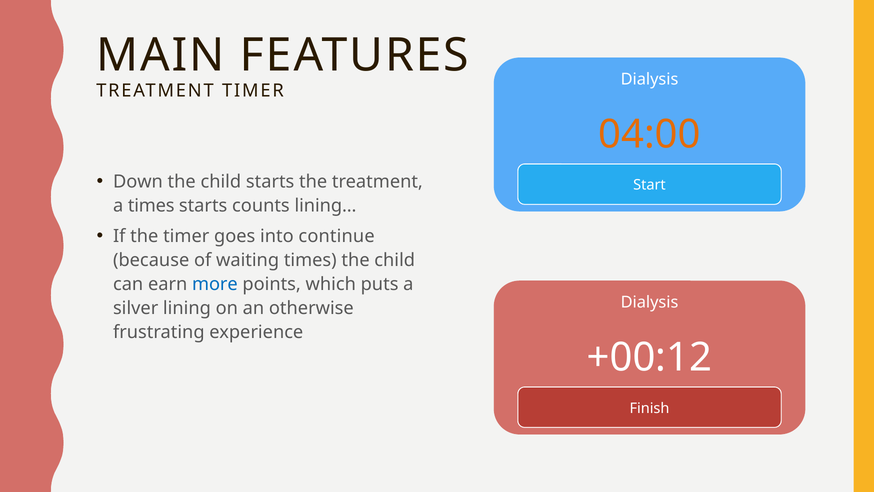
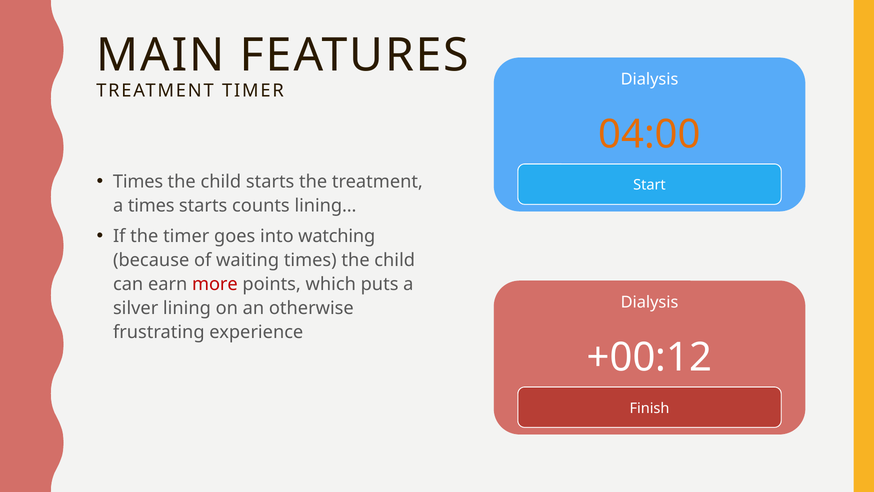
Down at (138, 182): Down -> Times
continue: continue -> watching
more colour: blue -> red
